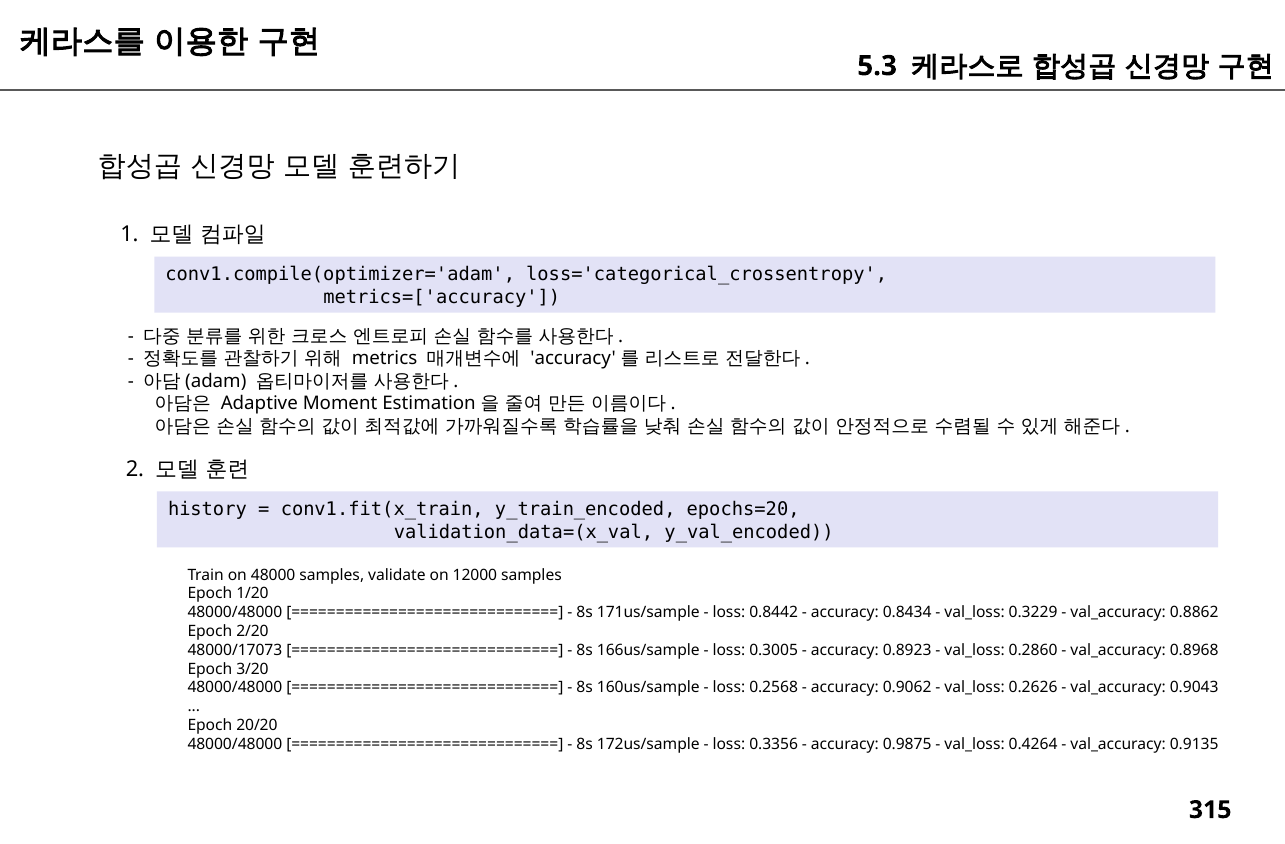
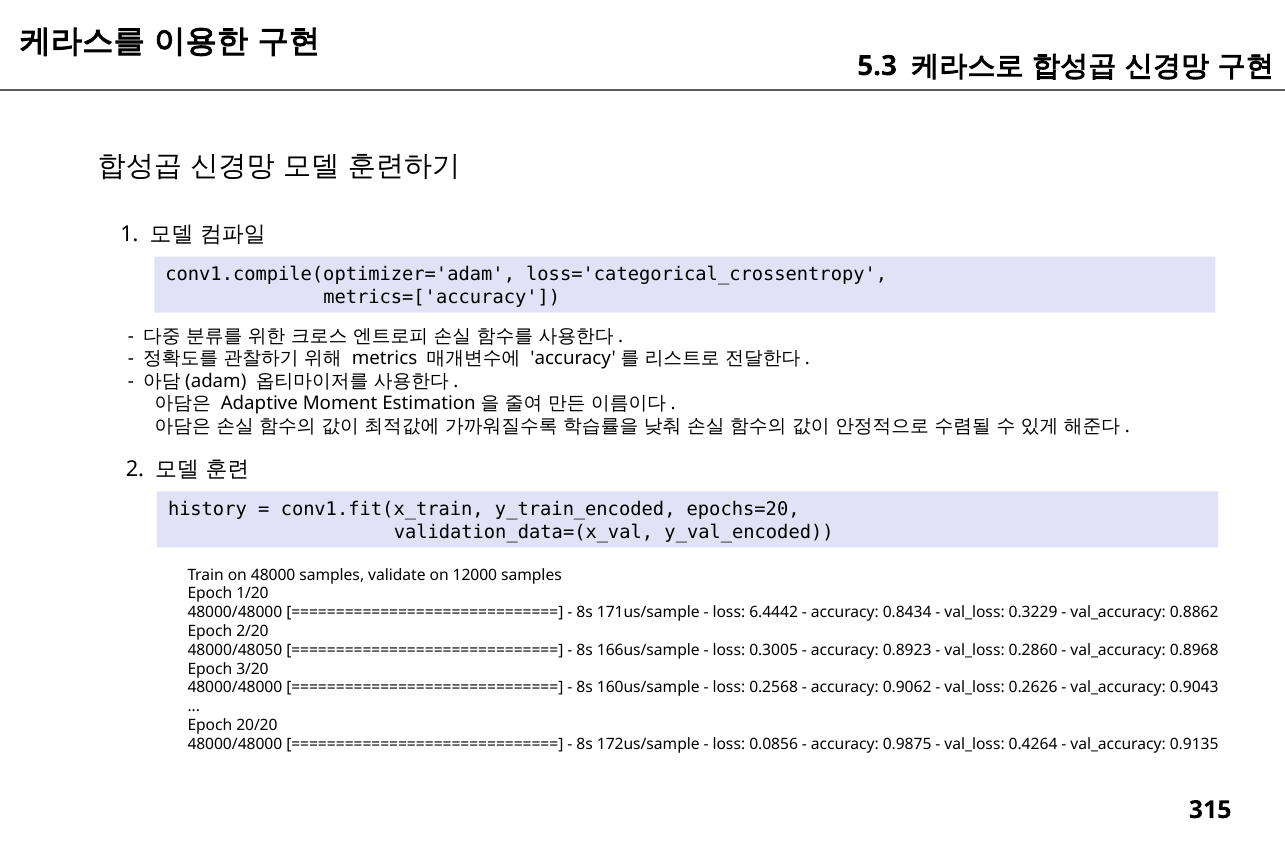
0.8442: 0.8442 -> 6.4442
48000/17073: 48000/17073 -> 48000/48050
0.3356: 0.3356 -> 0.0856
